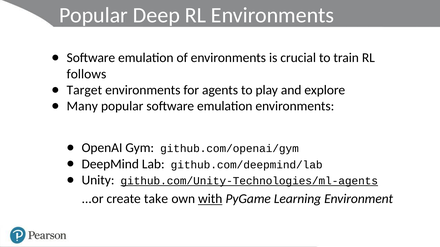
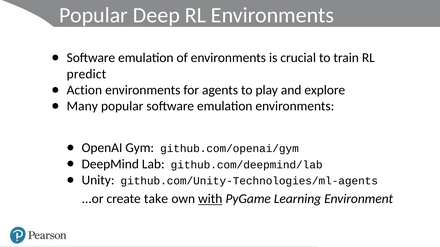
follows: follows -> predict
Target: Target -> Action
github.com/Unity-Technologies/ml-agents underline: present -> none
